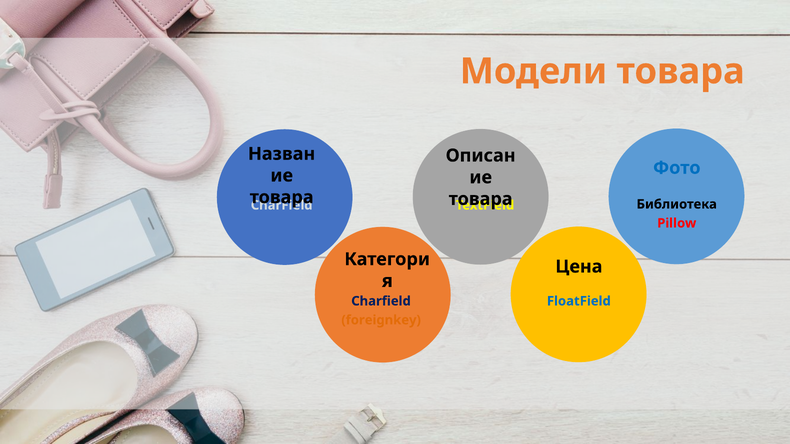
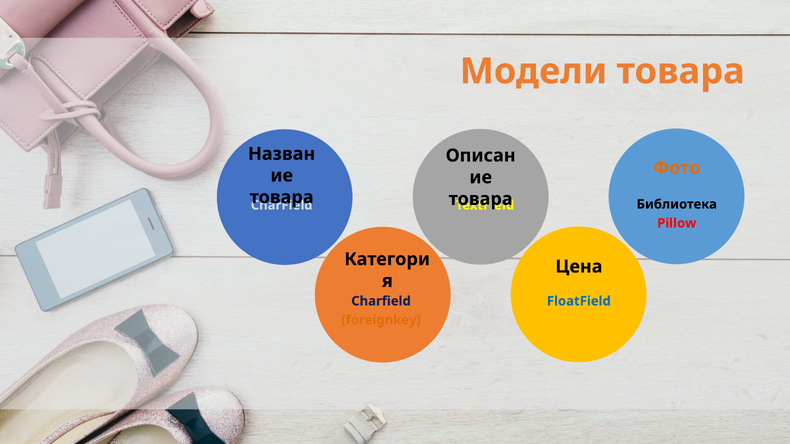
Фото colour: blue -> orange
